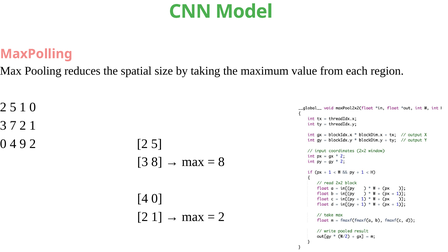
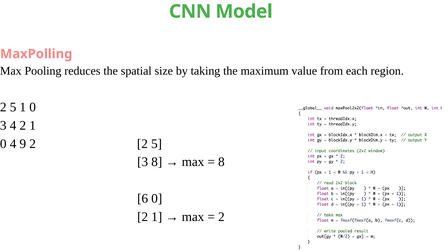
3 7: 7 -> 4
4 at (143, 199): 4 -> 6
